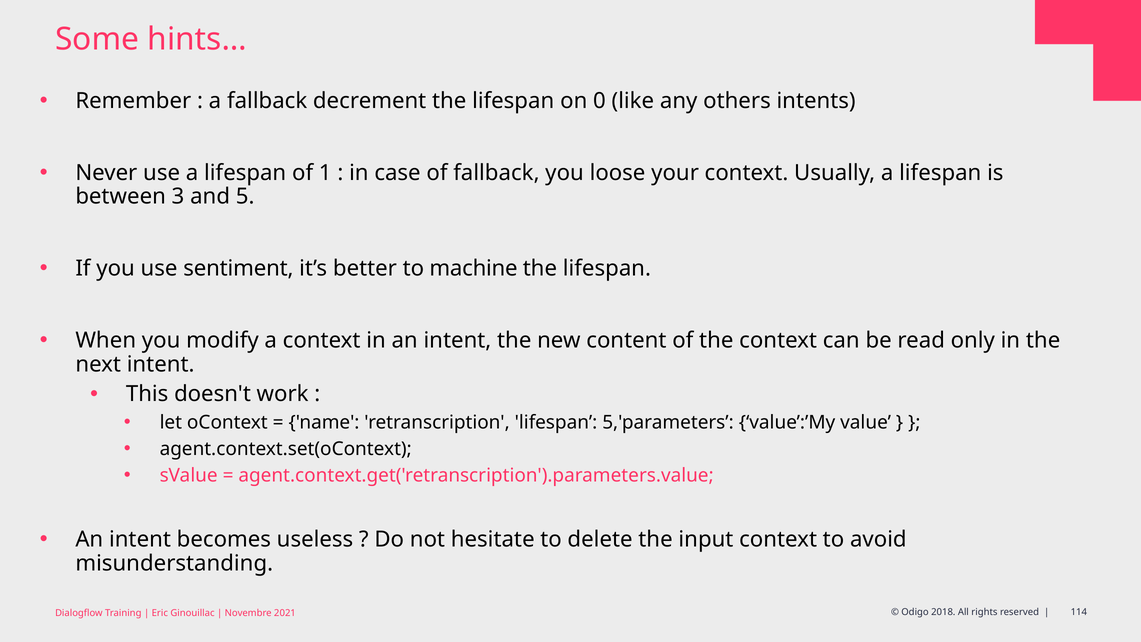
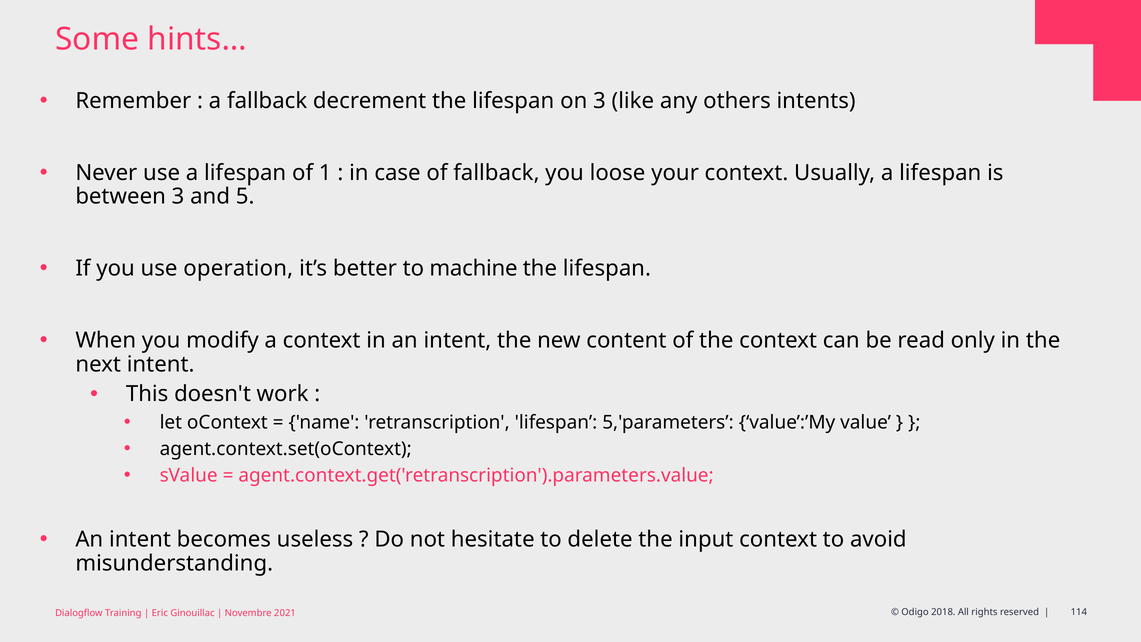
on 0: 0 -> 3
sentiment: sentiment -> operation
